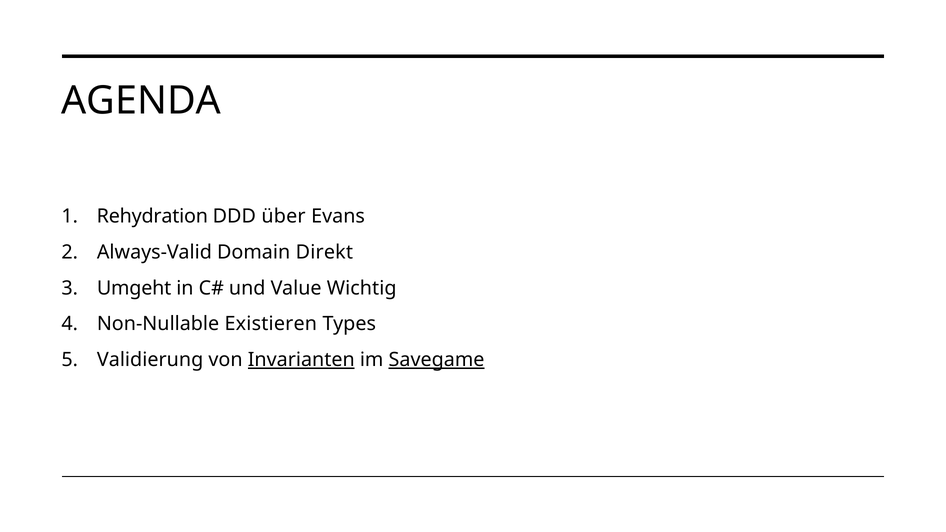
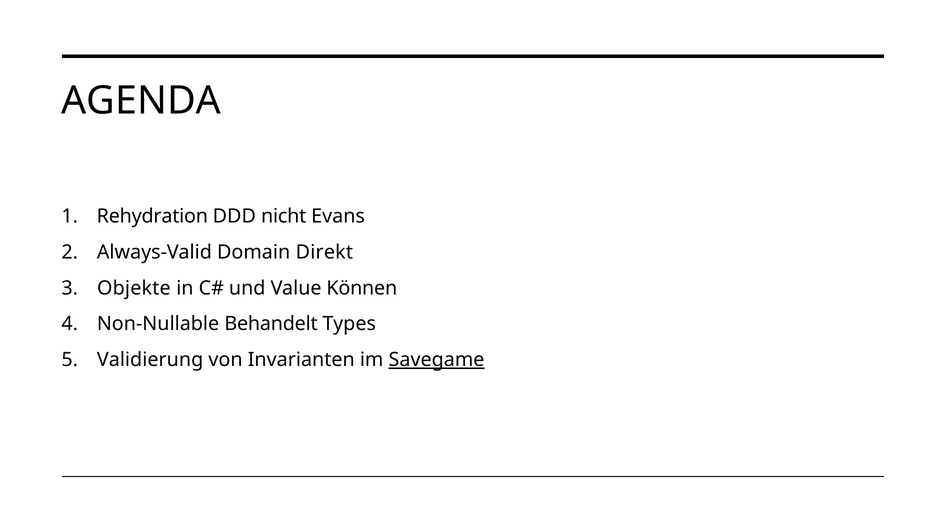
über: über -> nicht
Umgeht: Umgeht -> Objekte
Wichtig: Wichtig -> Können
Existieren: Existieren -> Behandelt
Invarianten underline: present -> none
